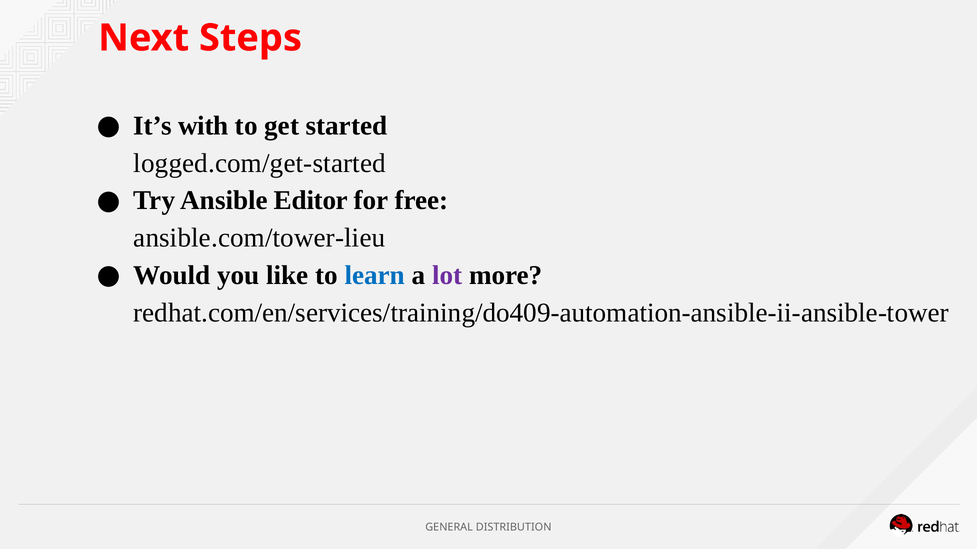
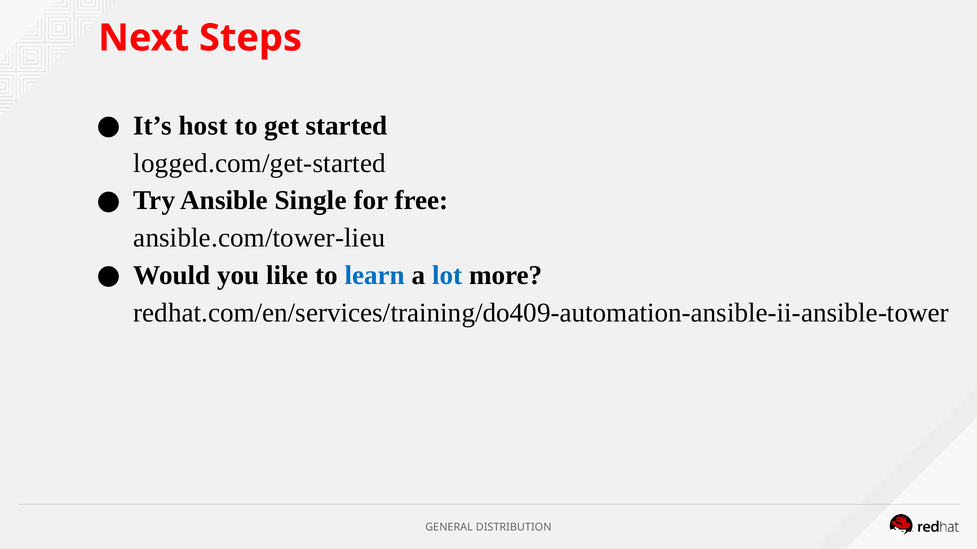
with: with -> host
Editor: Editor -> Single
lot colour: purple -> blue
